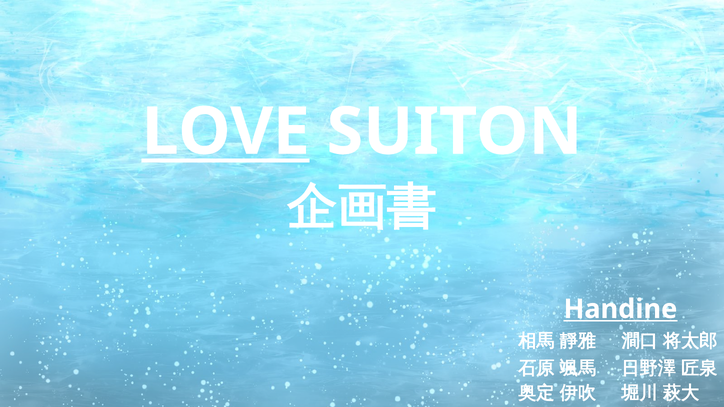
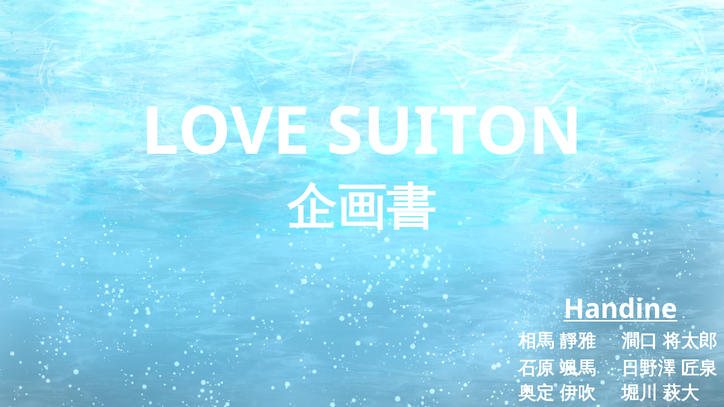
LOVE underline: present -> none
